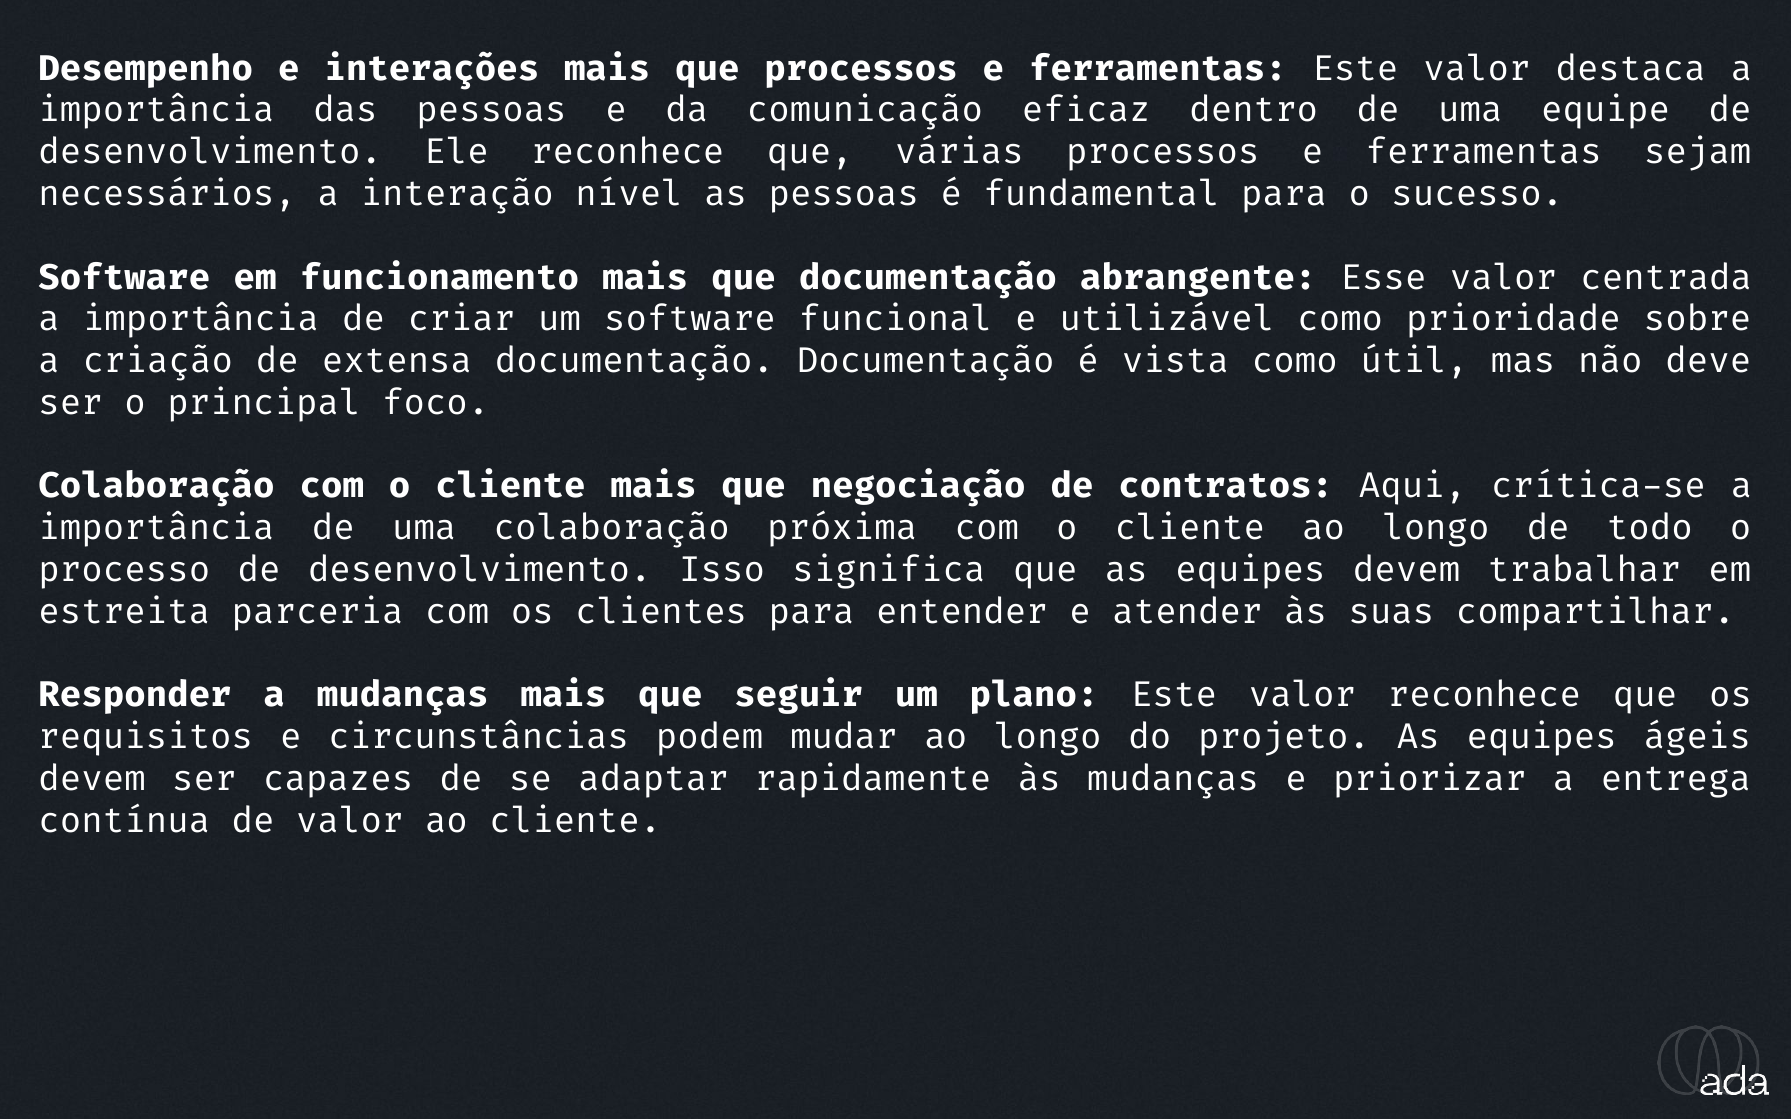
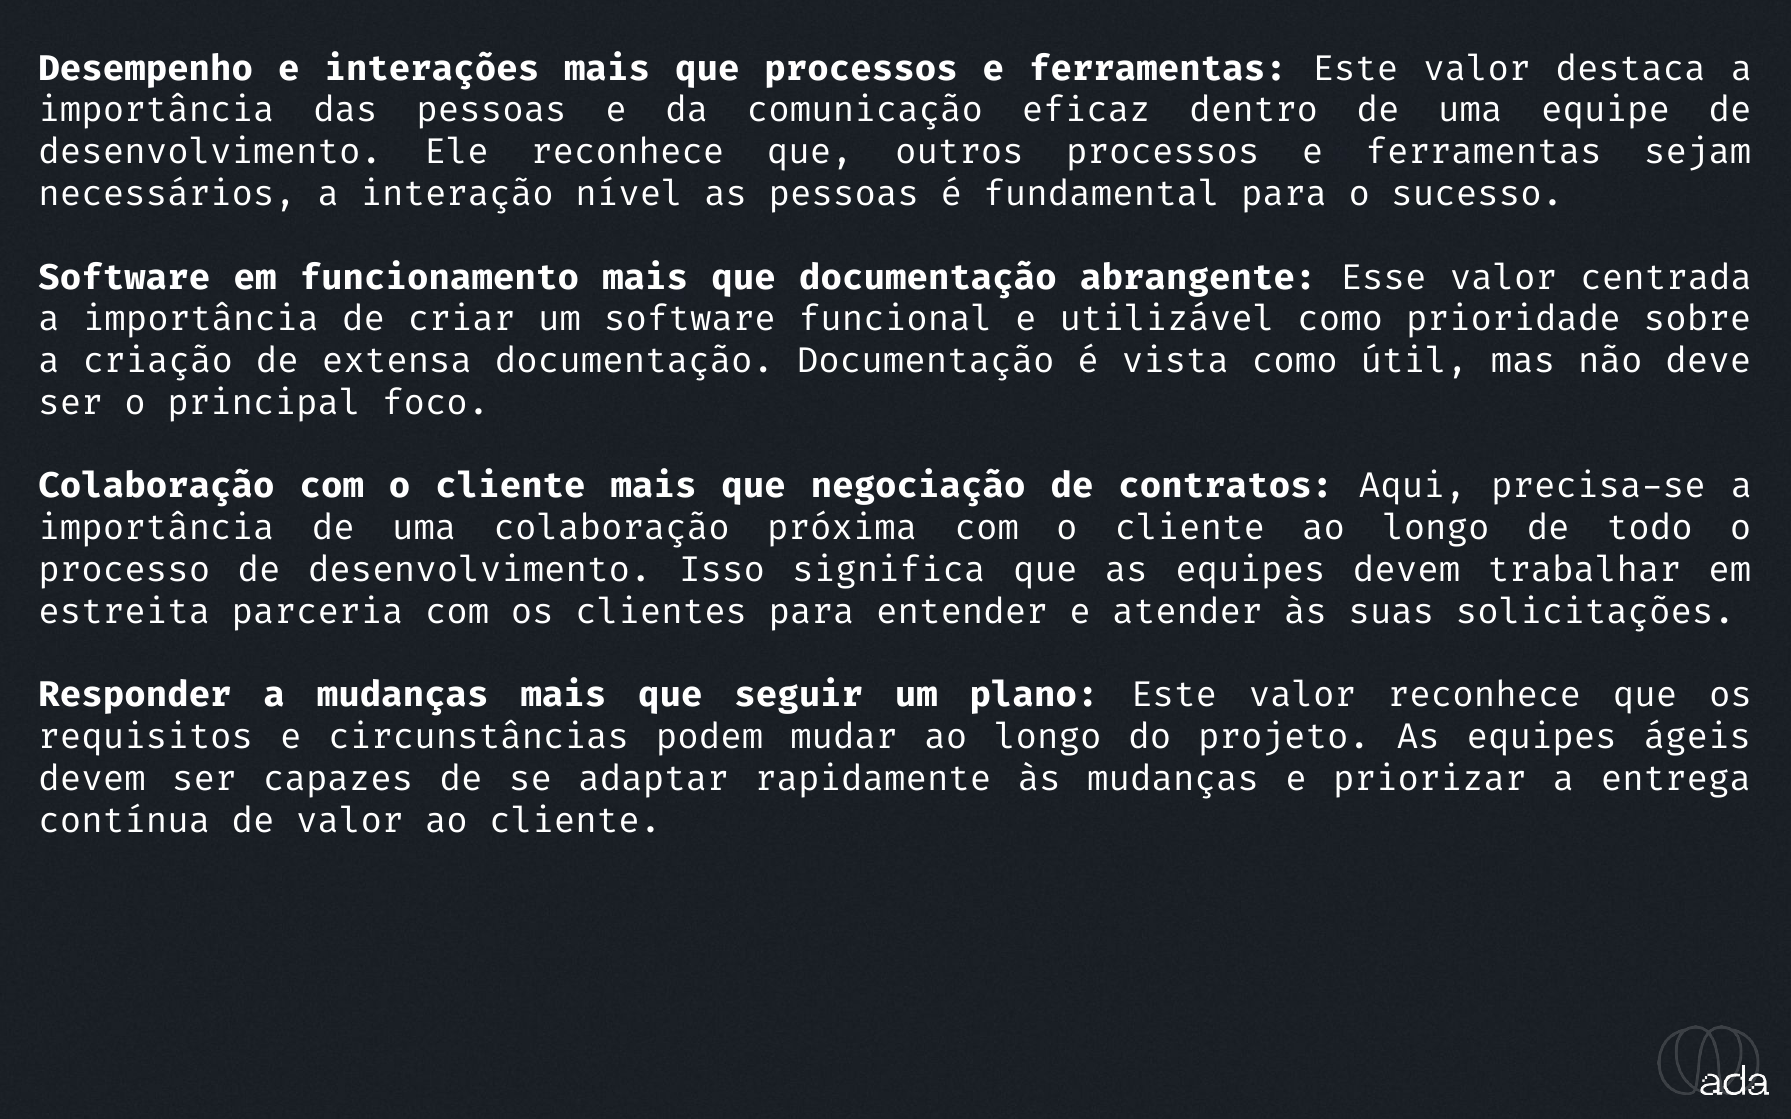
várias: várias -> outros
crítica-se: crítica-se -> precisa-se
compartilhar: compartilhar -> solicitações
